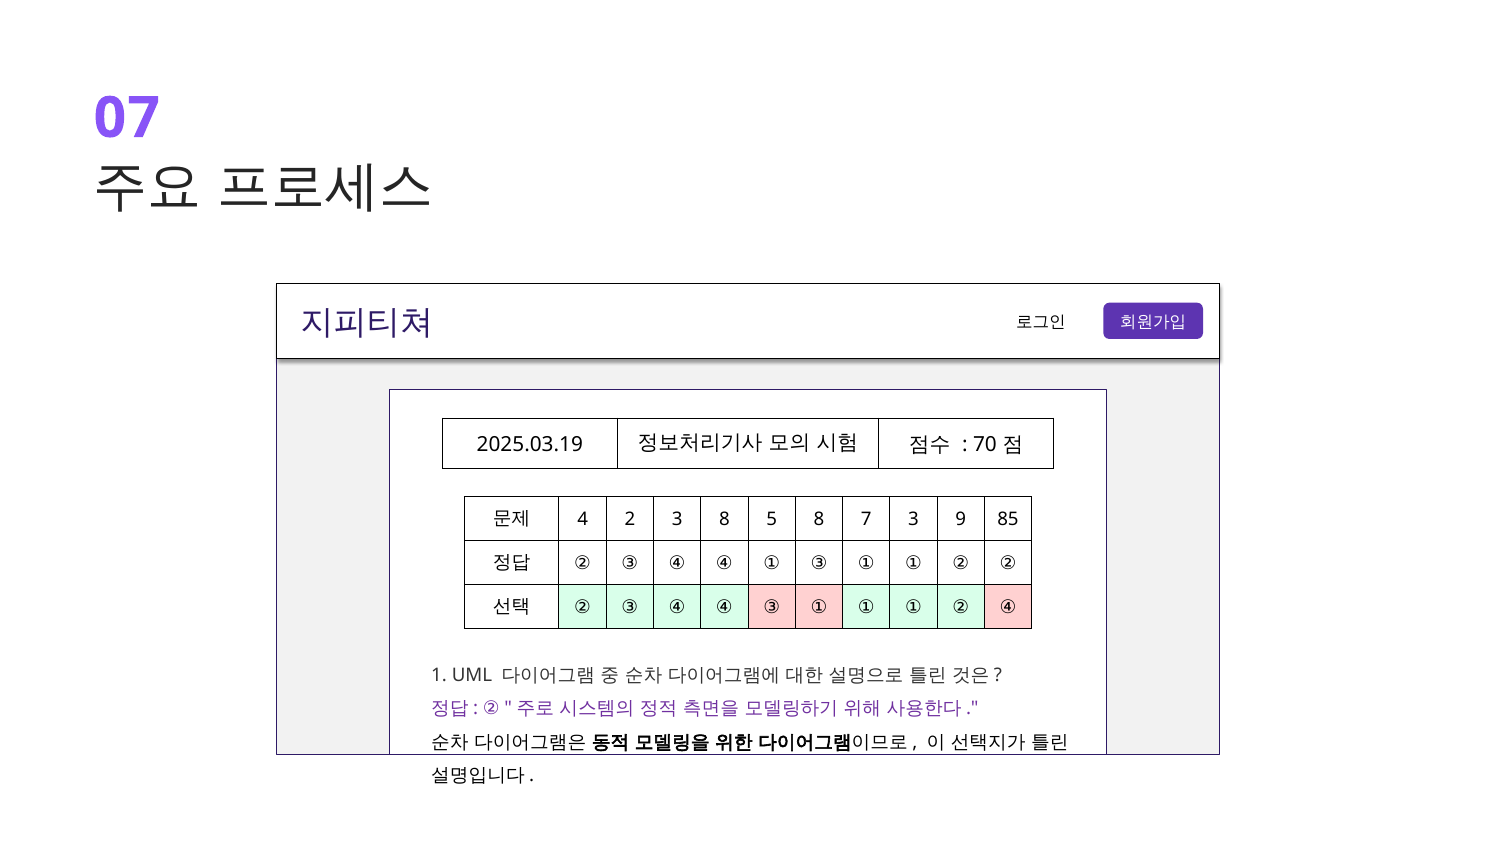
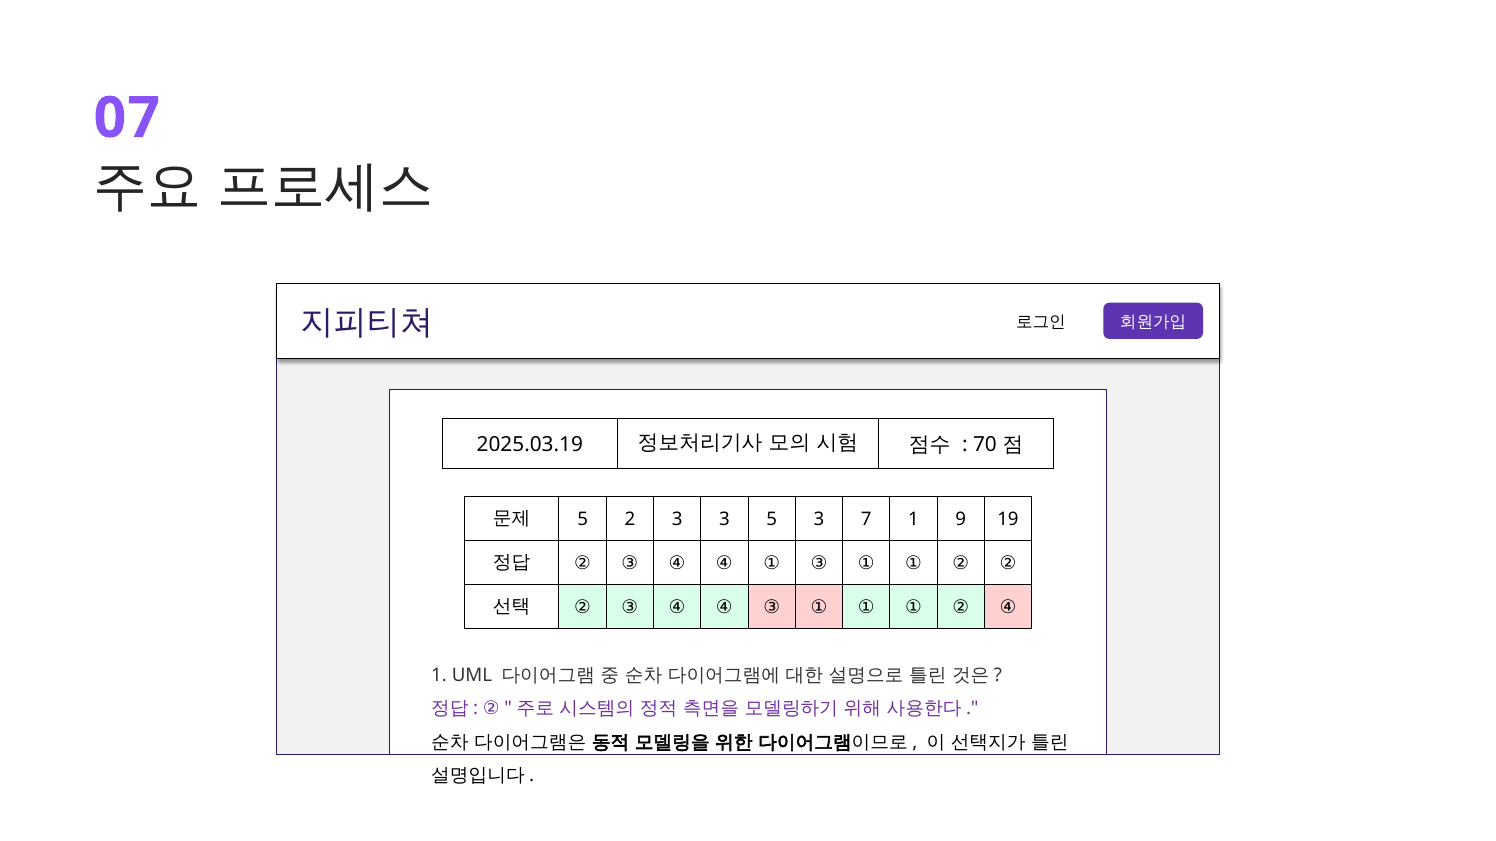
4 at (583, 520): 4 -> 5
3 8: 8 -> 3
5 8: 8 -> 3
7 3: 3 -> 1
85: 85 -> 19
